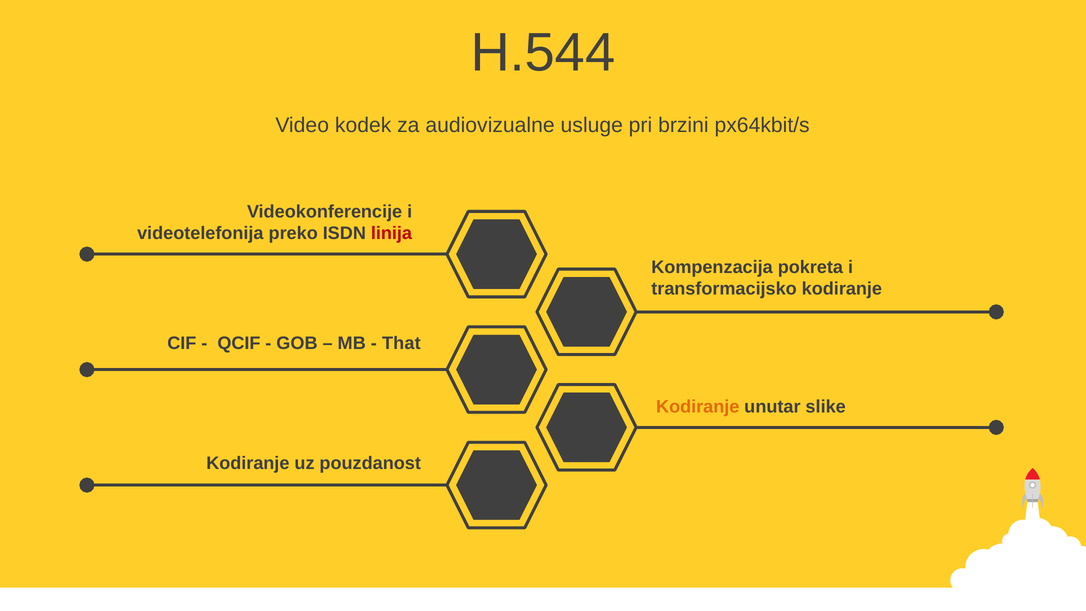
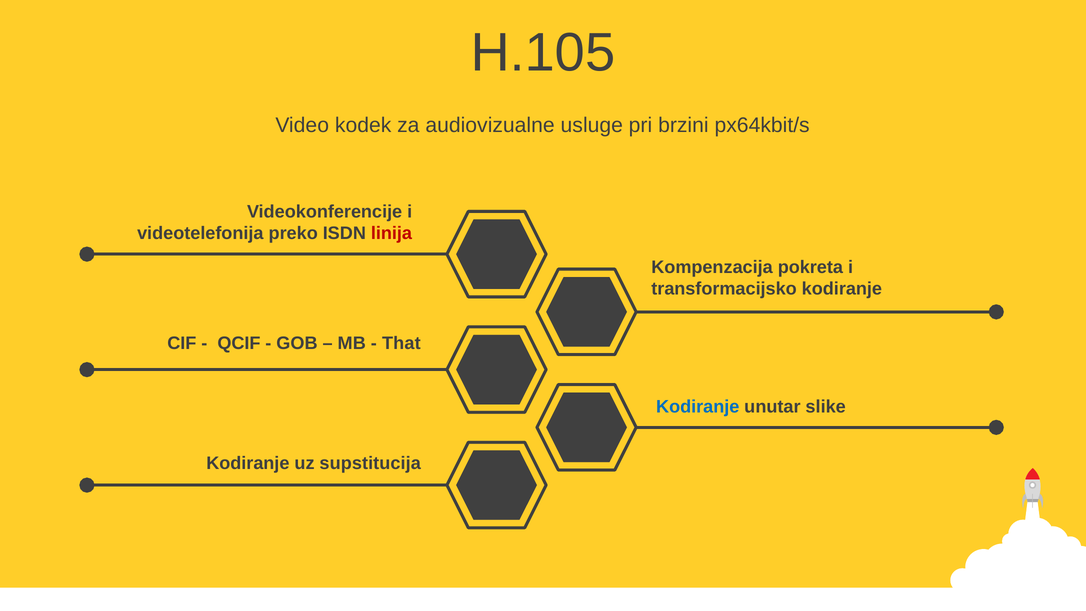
H.544: H.544 -> H.105
Kodiranje at (698, 407) colour: orange -> blue
pouzdanost: pouzdanost -> supstitucija
